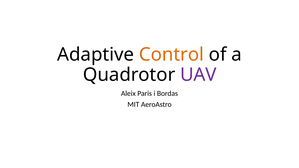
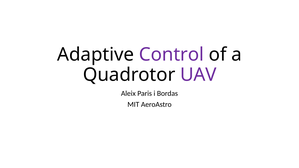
Control colour: orange -> purple
